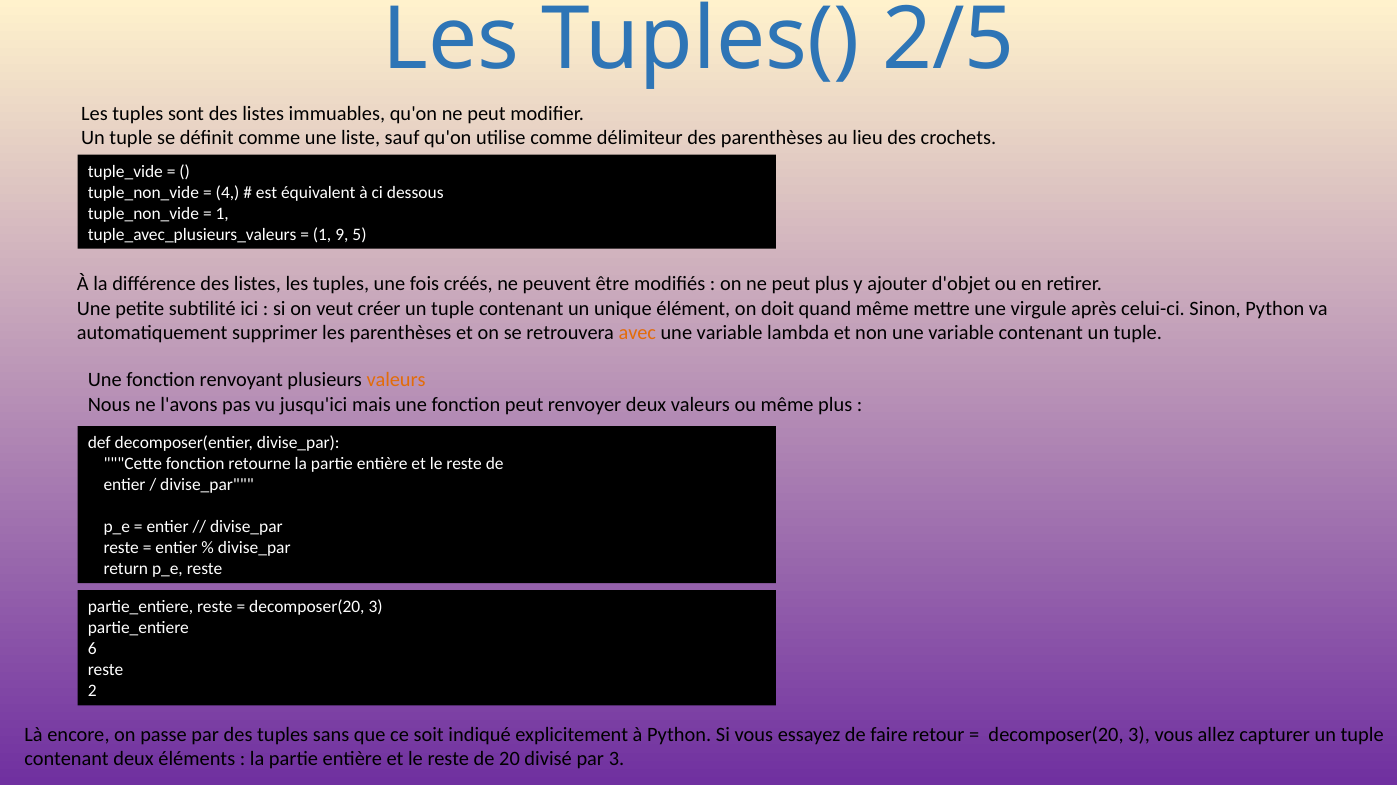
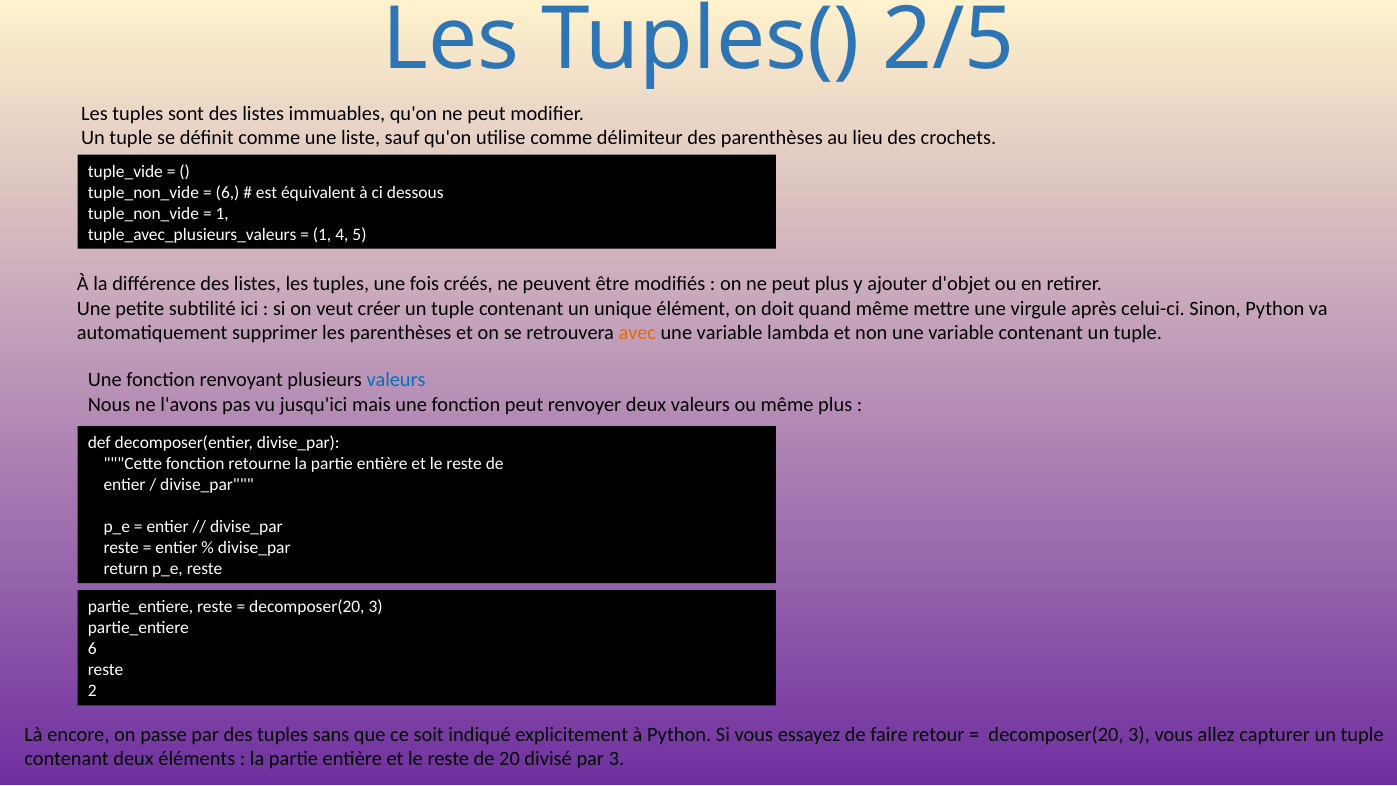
4 at (228, 192): 4 -> 6
9: 9 -> 4
valeurs at (396, 380) colour: orange -> blue
